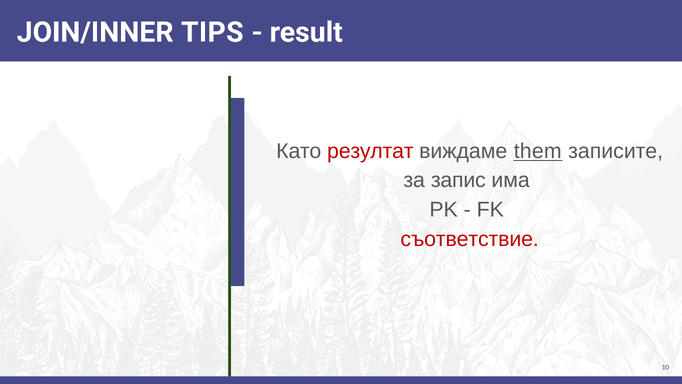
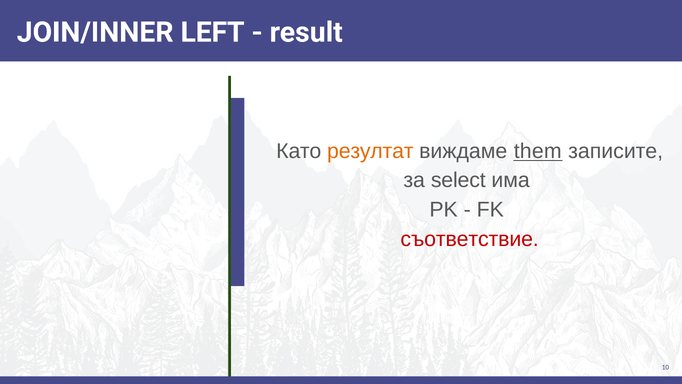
TIPS: TIPS -> LEFT
резултат colour: red -> orange
запис: запис -> select
